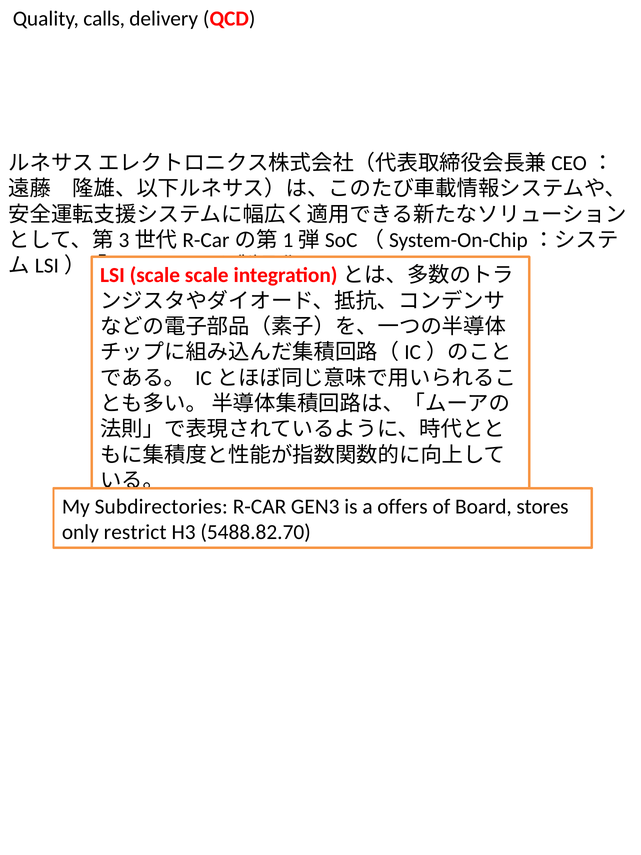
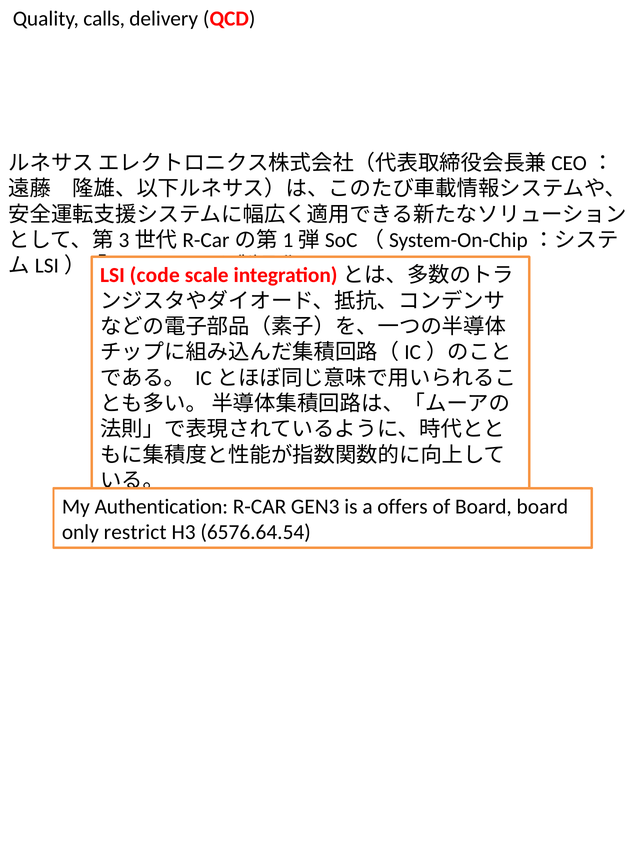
scale at (155, 275): scale -> code
Subdirectories: Subdirectories -> Authentication
Board stores: stores -> board
5488.82.70: 5488.82.70 -> 6576.64.54
